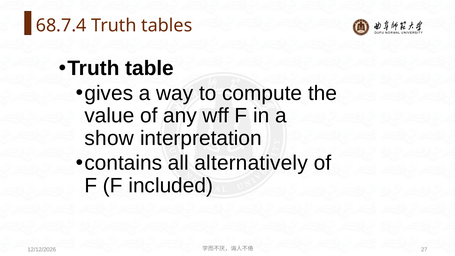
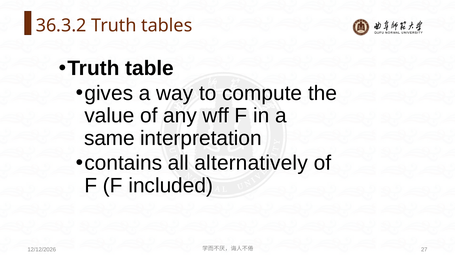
68.7.4: 68.7.4 -> 36.3.2
show: show -> same
